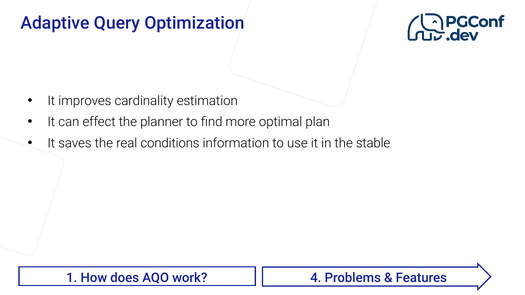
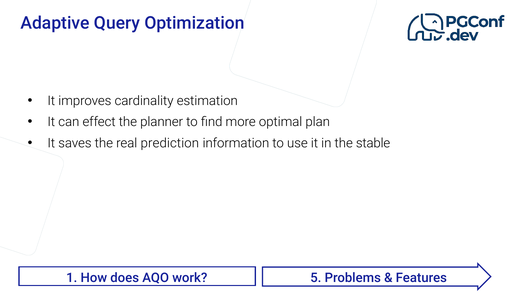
conditions: conditions -> prediction
4: 4 -> 5
